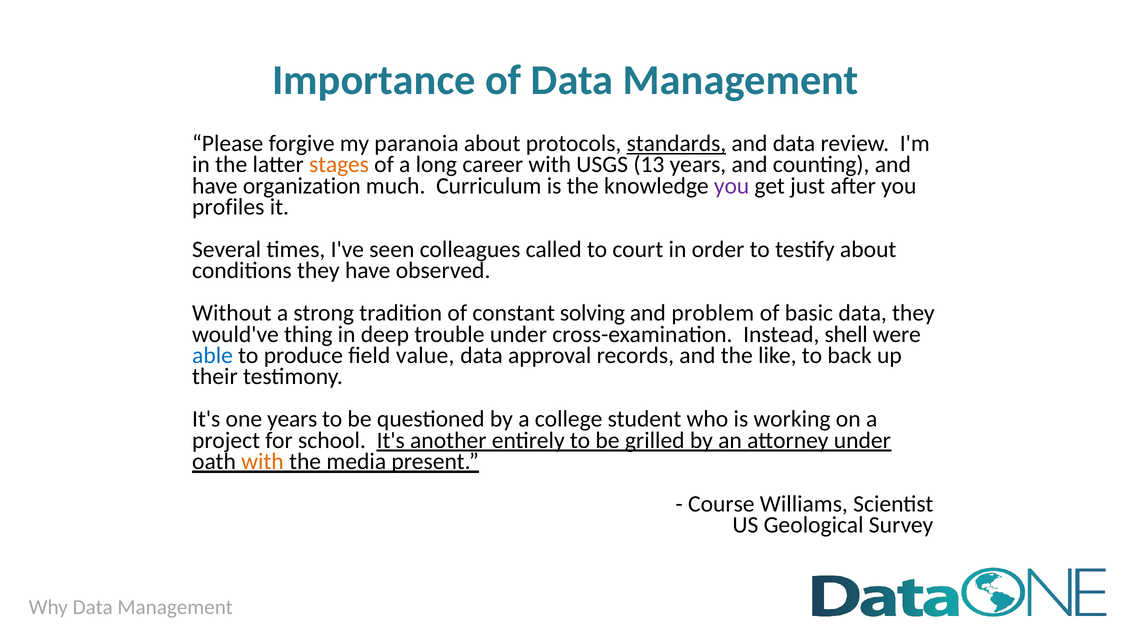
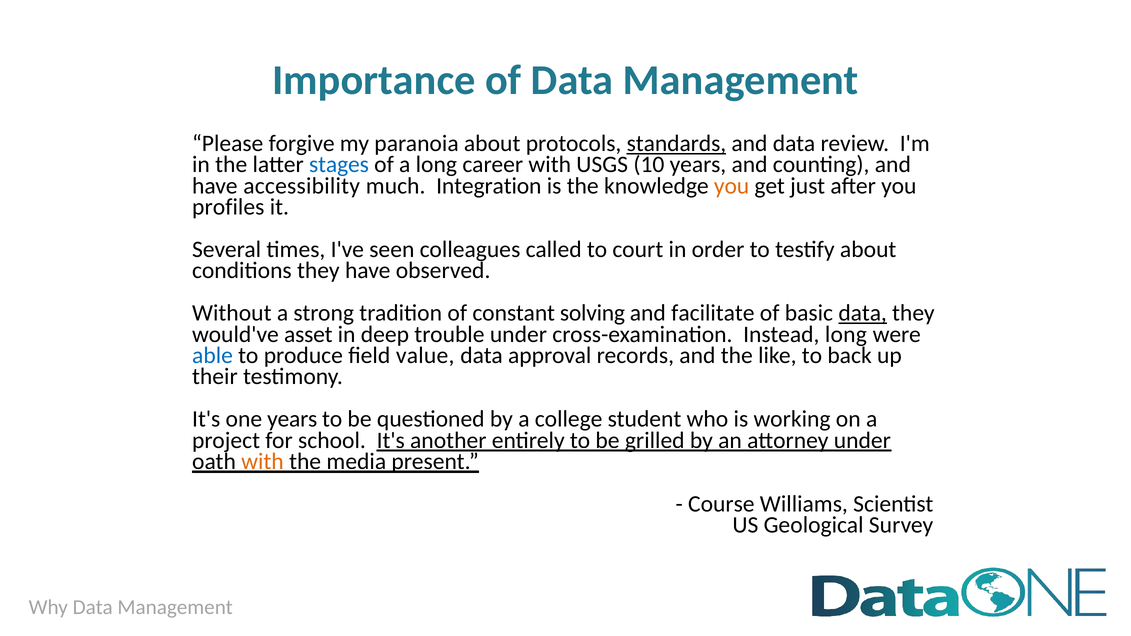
stages colour: orange -> blue
13: 13 -> 10
organization: organization -> accessibility
Curriculum: Curriculum -> Integration
you at (732, 186) colour: purple -> orange
problem: problem -> facilitate
data at (863, 313) underline: none -> present
thing: thing -> asset
Instead shell: shell -> long
